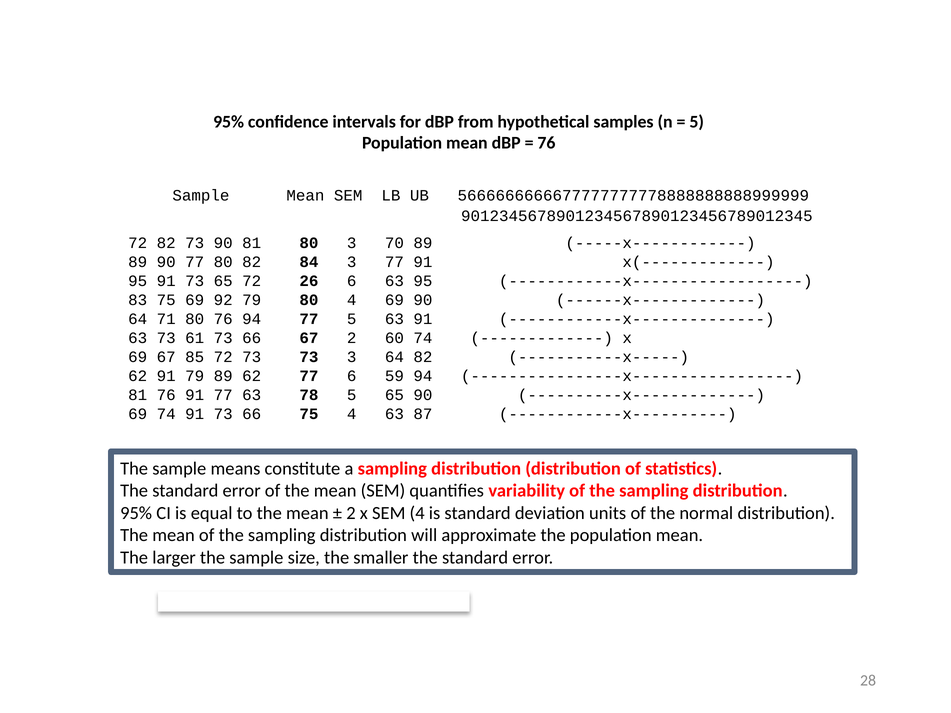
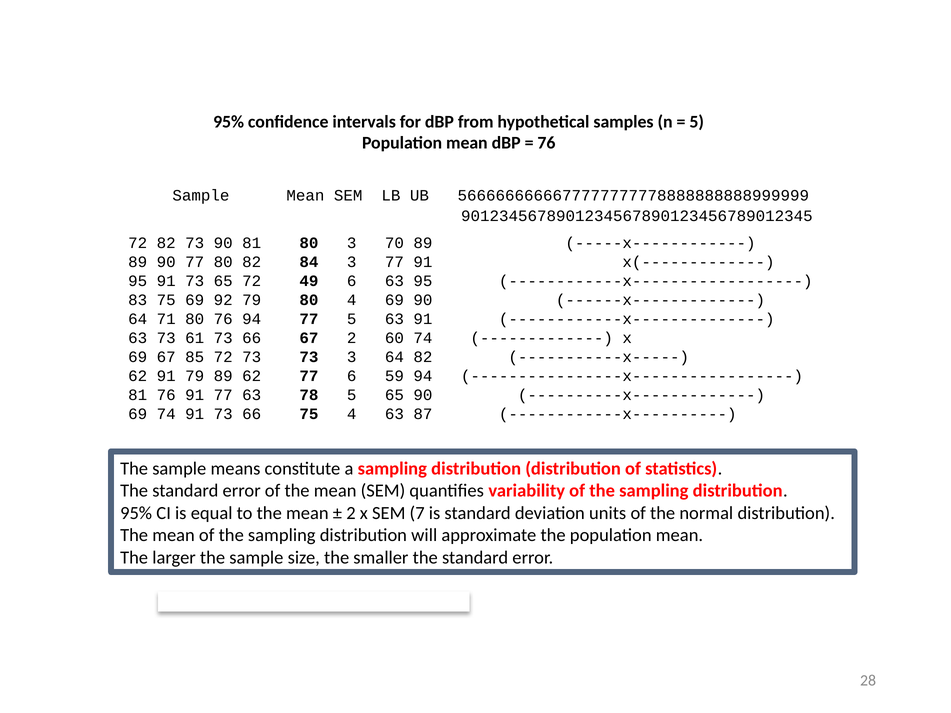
26: 26 -> 49
SEM 4: 4 -> 7
